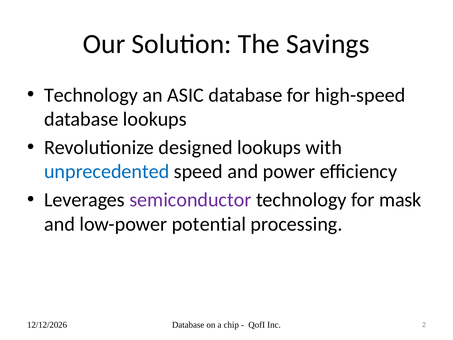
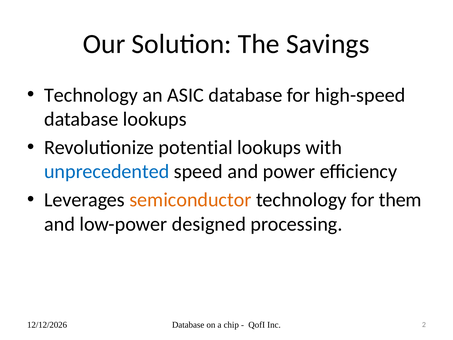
designed: designed -> potential
semiconductor colour: purple -> orange
mask: mask -> them
potential: potential -> designed
